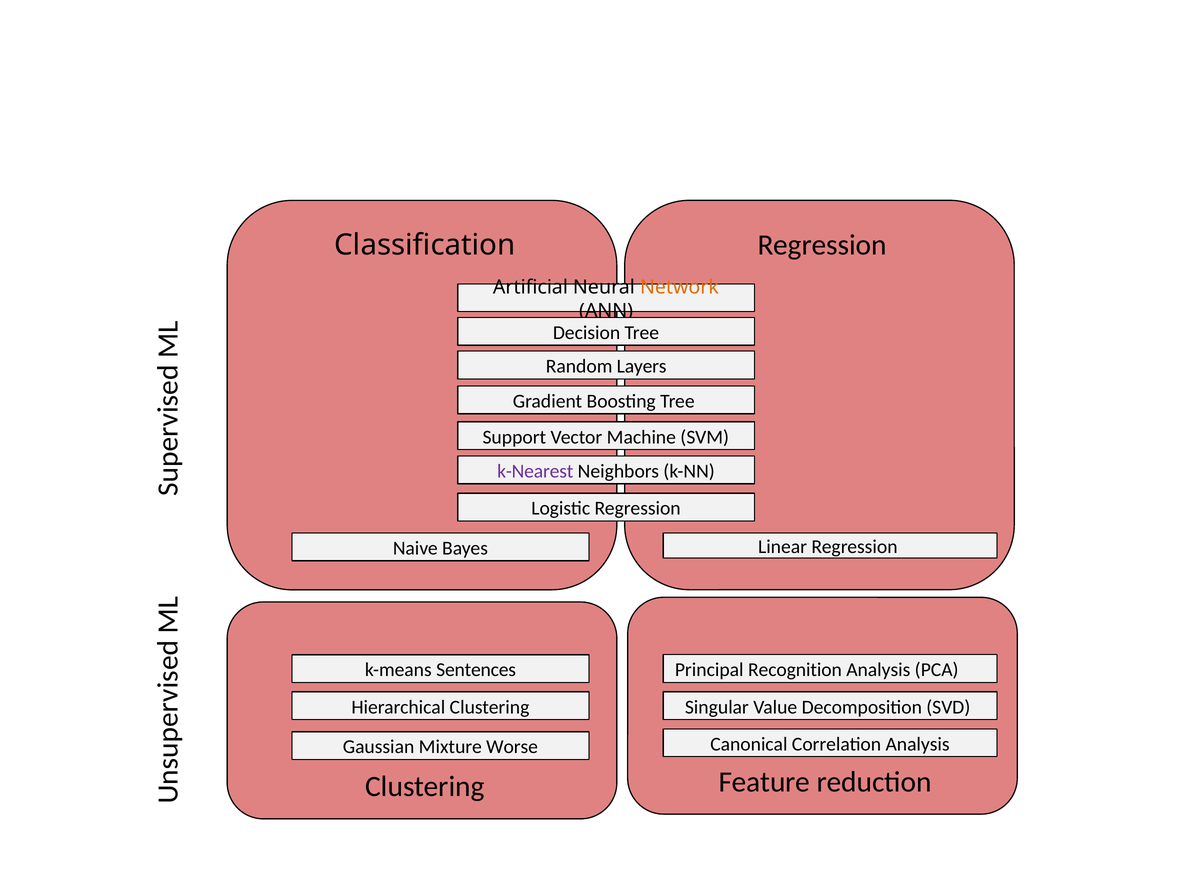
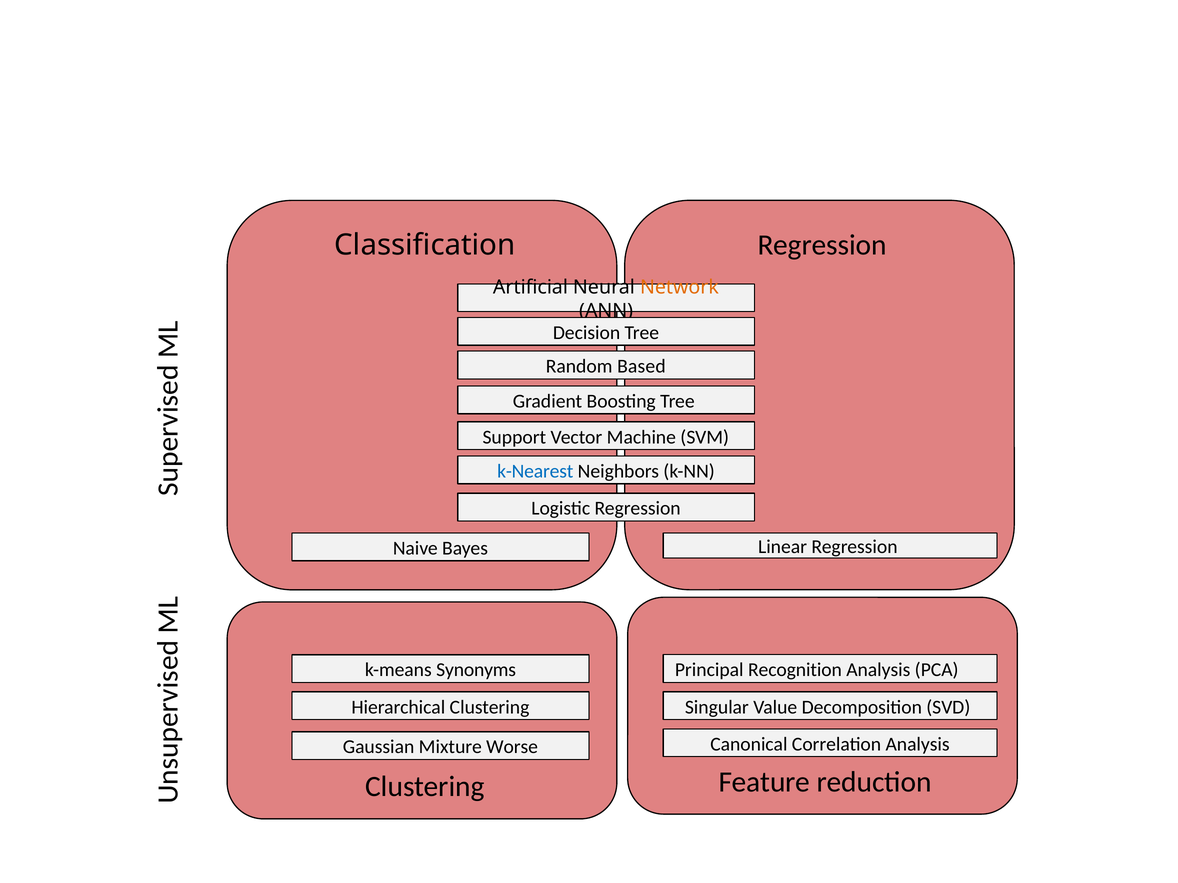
Layers: Layers -> Based
k-Nearest colour: purple -> blue
Sentences: Sentences -> Synonyms
